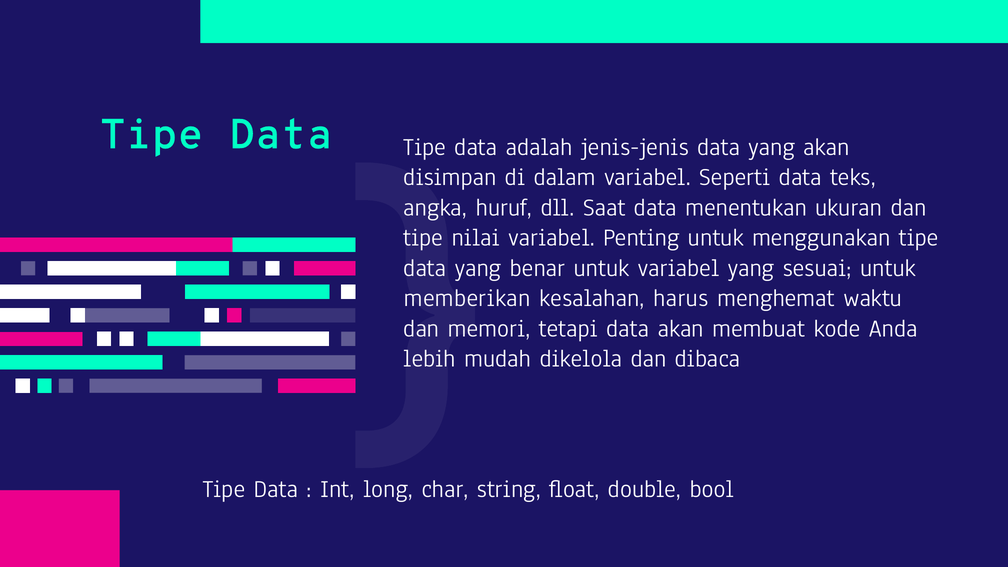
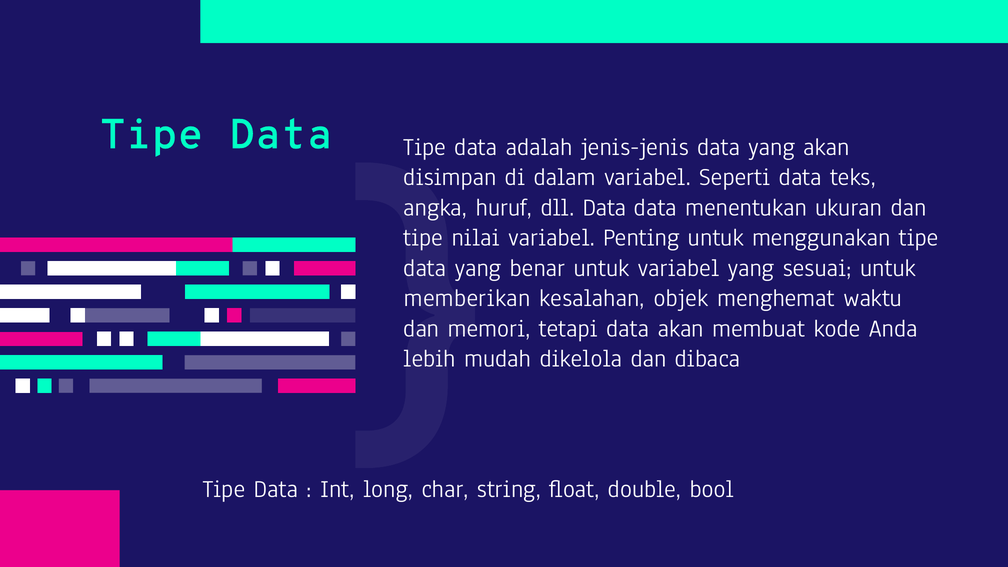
dll Saat: Saat -> Data
harus: harus -> objek
